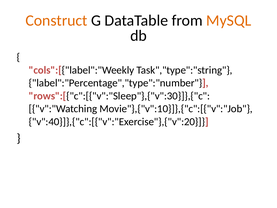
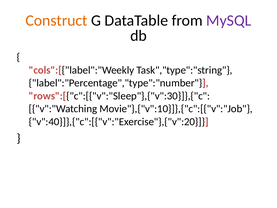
MySQL colour: orange -> purple
